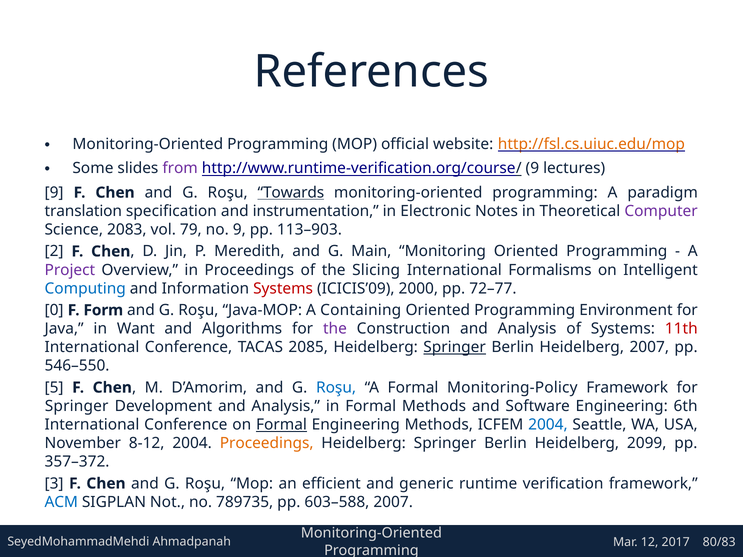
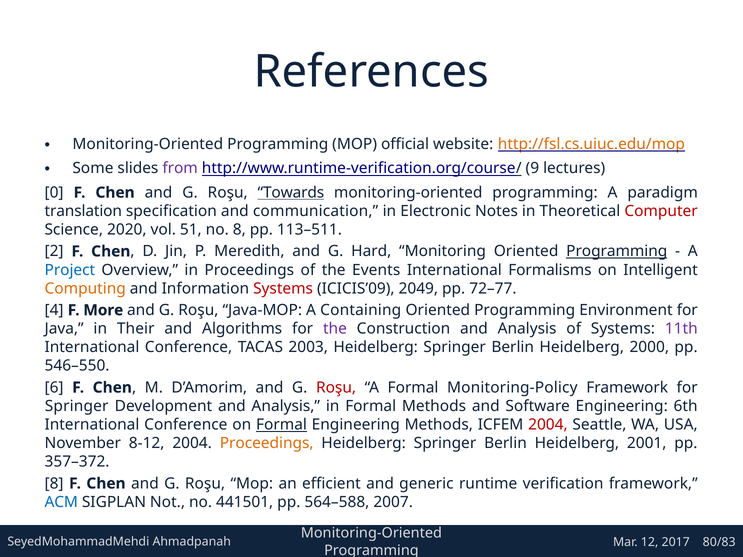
9 at (54, 193): 9 -> 0
instrumentation: instrumentation -> communication
Computer colour: purple -> red
2083: 2083 -> 2020
79: 79 -> 51
no 9: 9 -> 8
113–903: 113–903 -> 113–511
Main: Main -> Hard
Programming at (617, 251) underline: none -> present
Project colour: purple -> blue
Slicing: Slicing -> Events
Computing colour: blue -> orange
2000: 2000 -> 2049
0: 0 -> 4
Form: Form -> More
Want: Want -> Their
11th colour: red -> purple
2085: 2085 -> 2003
Springer at (455, 347) underline: present -> none
Heidelberg 2007: 2007 -> 2000
5: 5 -> 6
Roşu at (336, 388) colour: blue -> red
2004 at (548, 425) colour: blue -> red
2099: 2099 -> 2001
3 at (54, 484): 3 -> 8
789735: 789735 -> 441501
603–588: 603–588 -> 564–588
